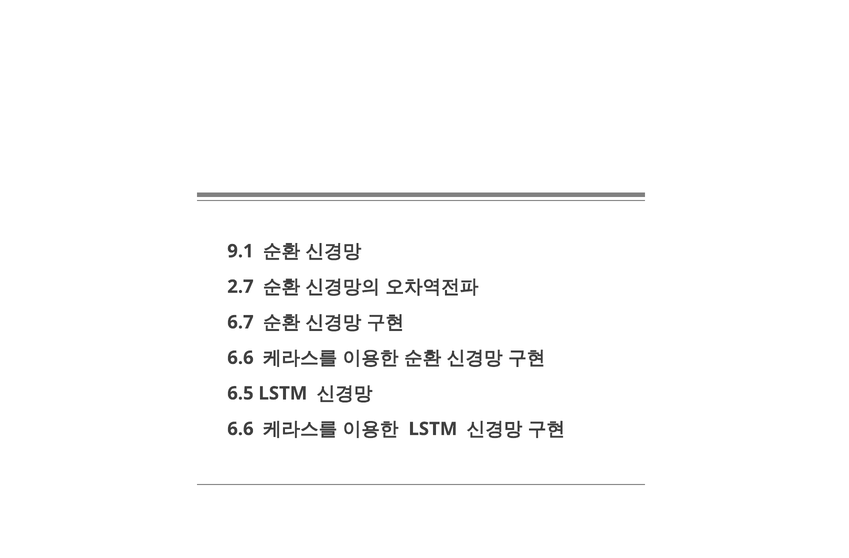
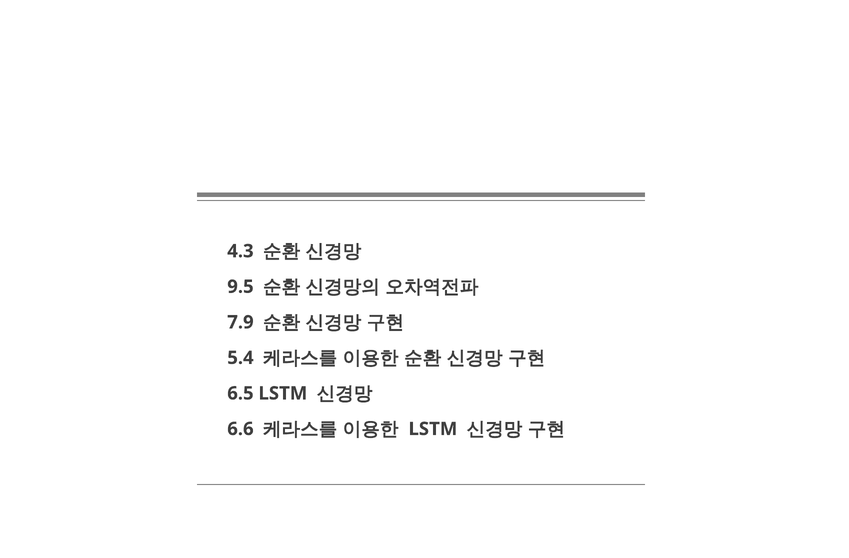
9.1: 9.1 -> 4.3
2.7: 2.7 -> 9.5
6.7: 6.7 -> 7.9
6.6 at (240, 358): 6.6 -> 5.4
